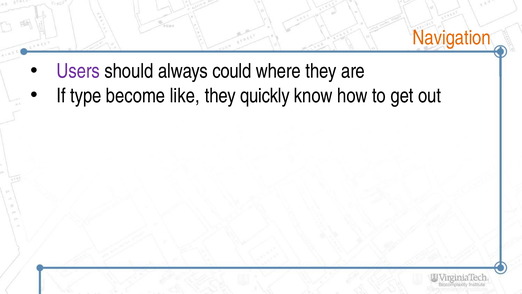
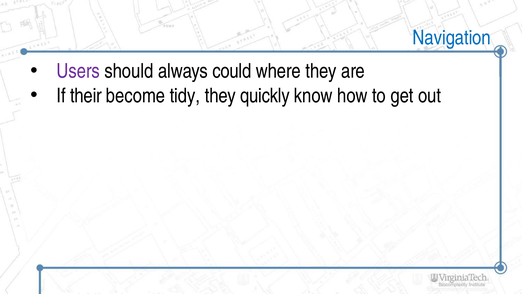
Navigation colour: orange -> blue
type: type -> their
like: like -> tidy
